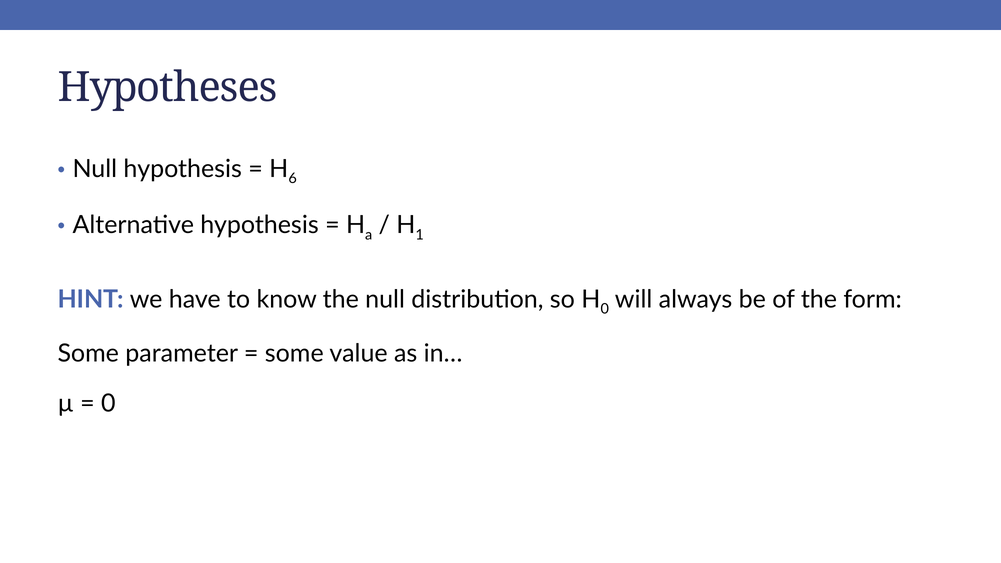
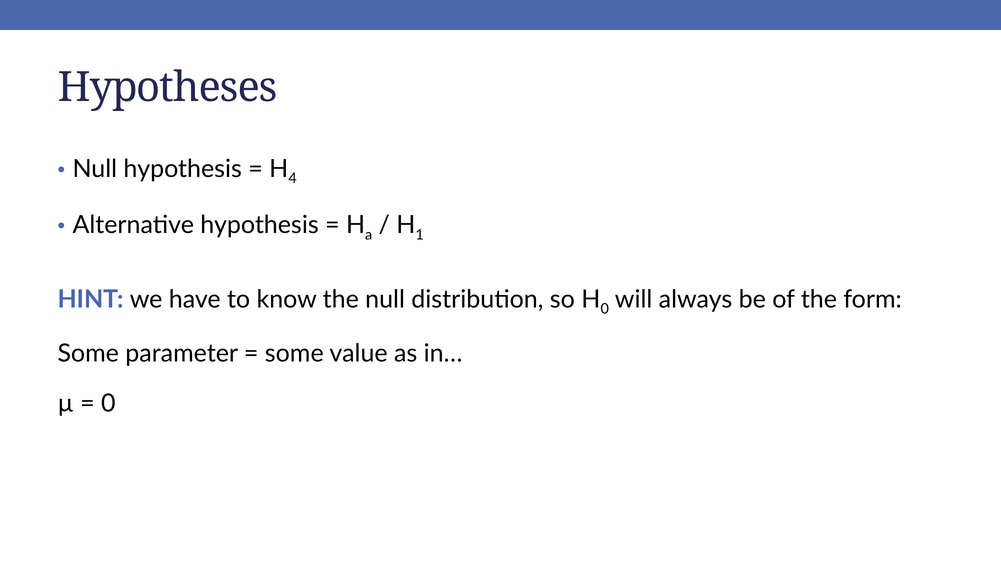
6: 6 -> 4
